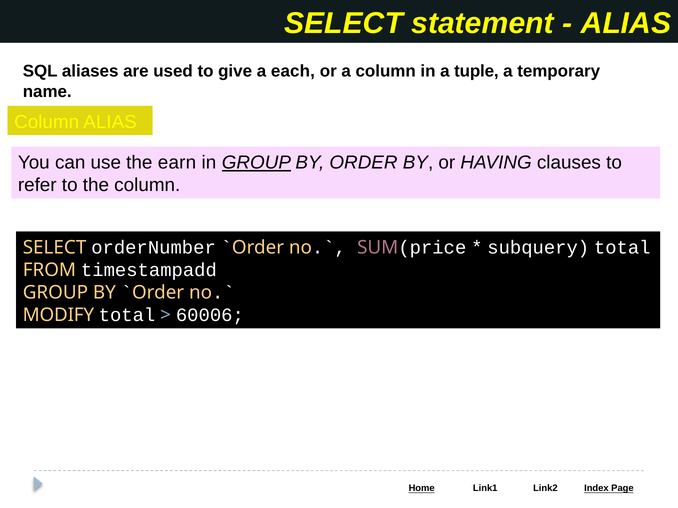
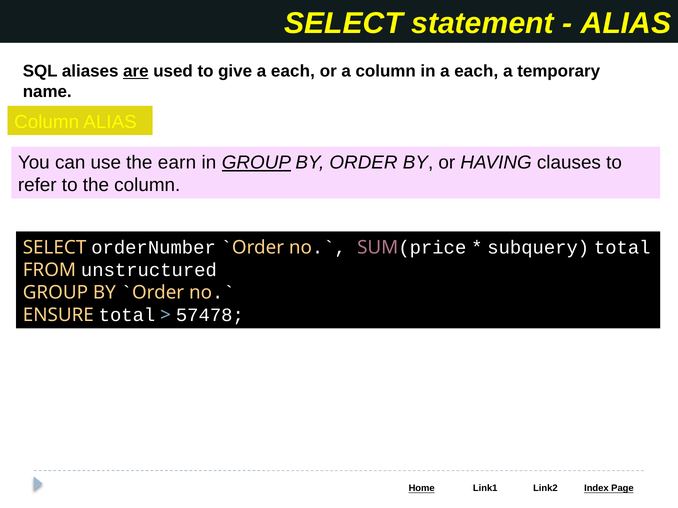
are underline: none -> present
in a tuple: tuple -> each
timestampadd: timestampadd -> unstructured
MODIFY: MODIFY -> ENSURE
60006: 60006 -> 57478
